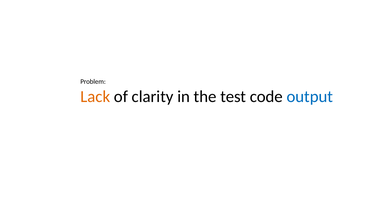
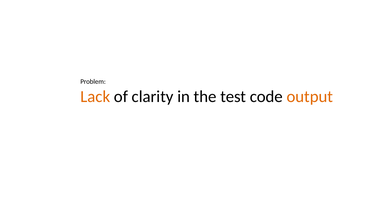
output colour: blue -> orange
